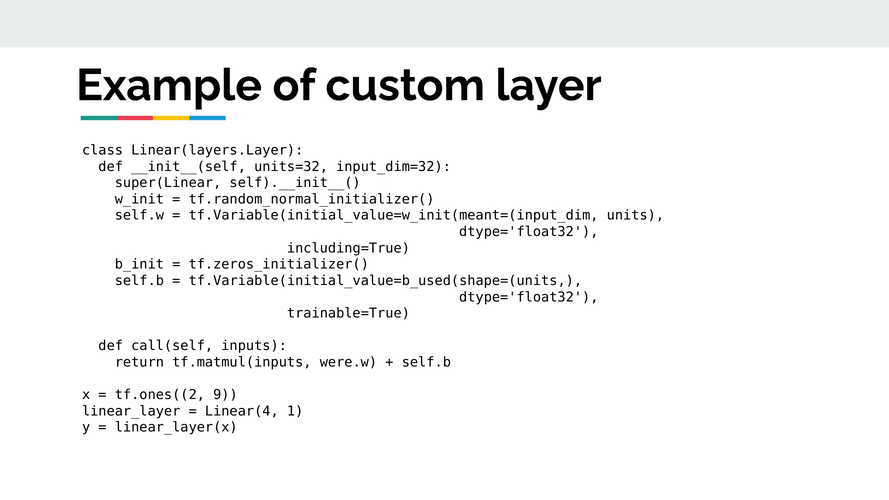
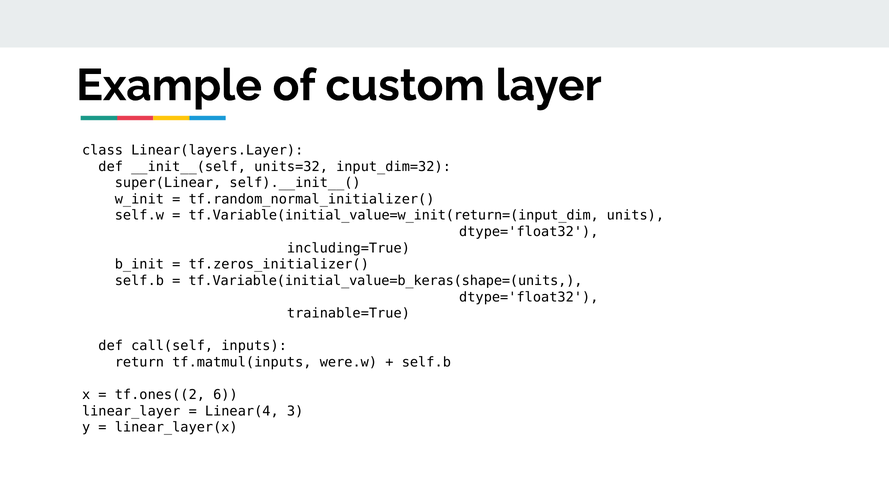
tf.Variable(initial_value=w_init(meant=(input_dim: tf.Variable(initial_value=w_init(meant=(input_dim -> tf.Variable(initial_value=w_init(return=(input_dim
tf.Variable(initial_value=b_used(shape=(units: tf.Variable(initial_value=b_used(shape=(units -> tf.Variable(initial_value=b_keras(shape=(units
9: 9 -> 6
1: 1 -> 3
